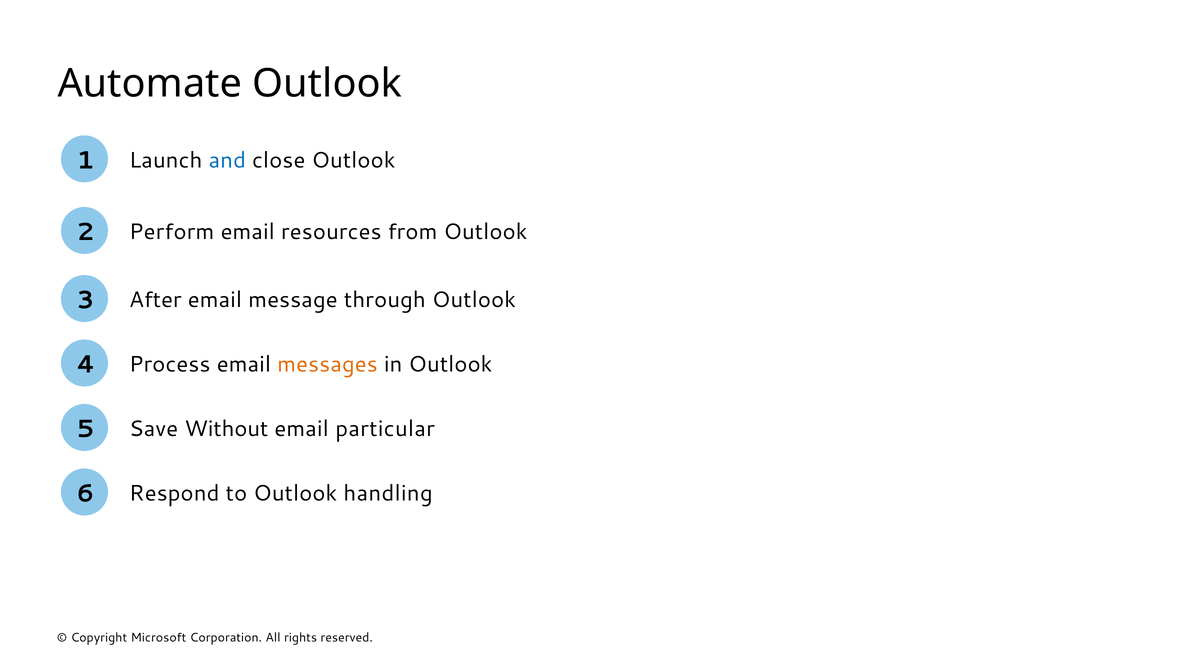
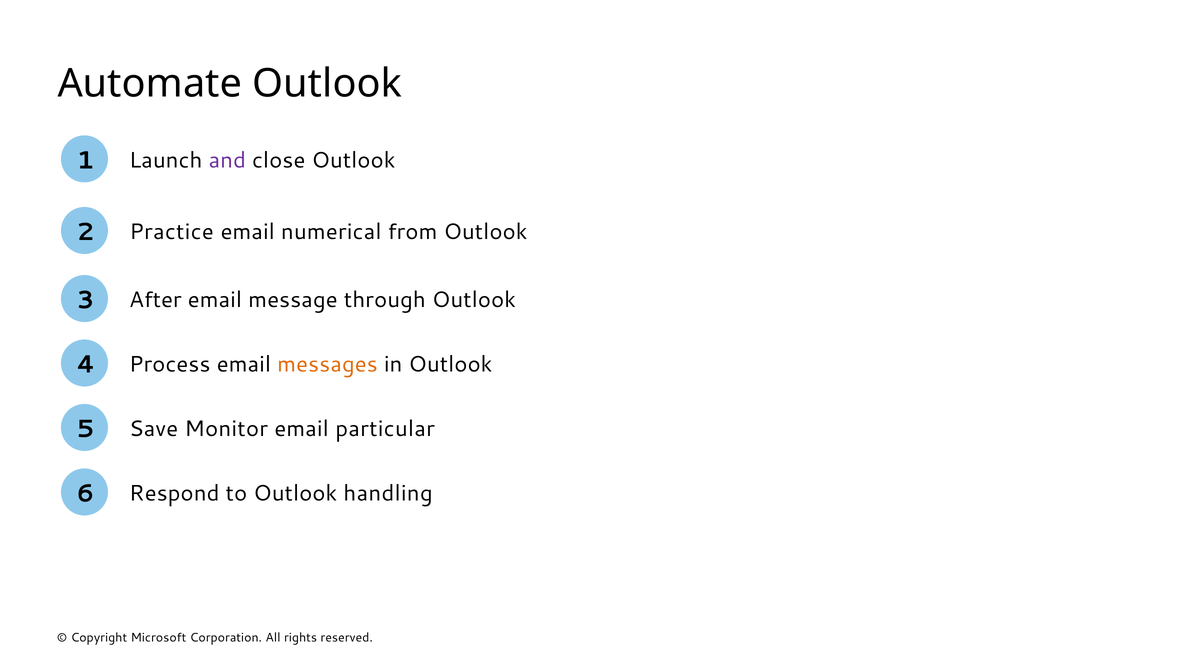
and colour: blue -> purple
Perform: Perform -> Practice
resources: resources -> numerical
Without: Without -> Monitor
